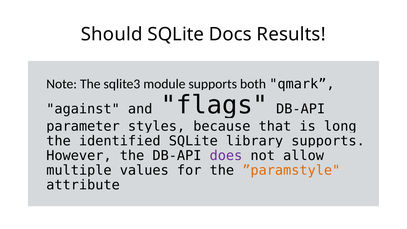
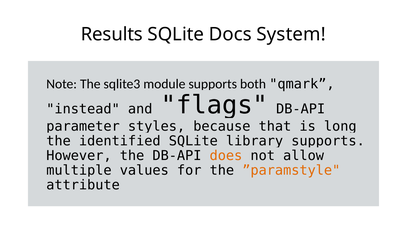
Should: Should -> Results
Results: Results -> System
against: against -> instead
does colour: purple -> orange
